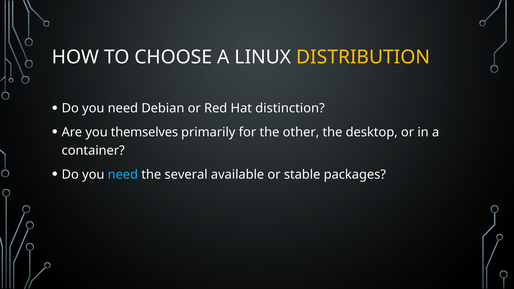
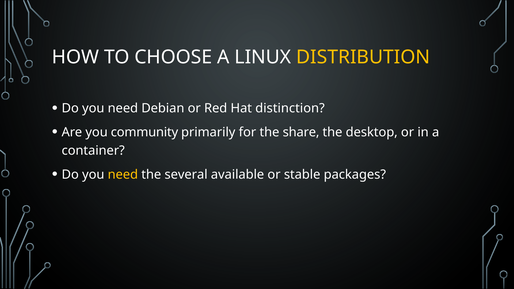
themselves: themselves -> community
other: other -> share
need at (123, 175) colour: light blue -> yellow
